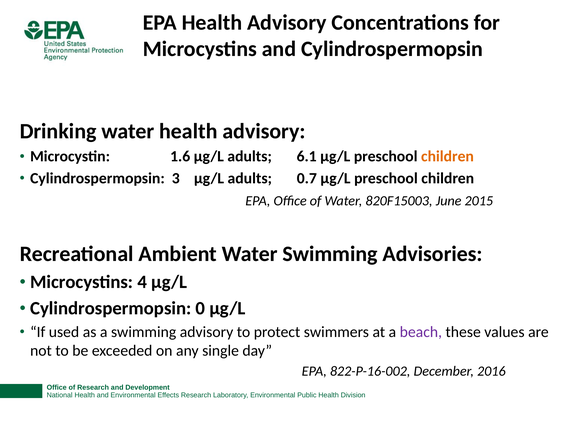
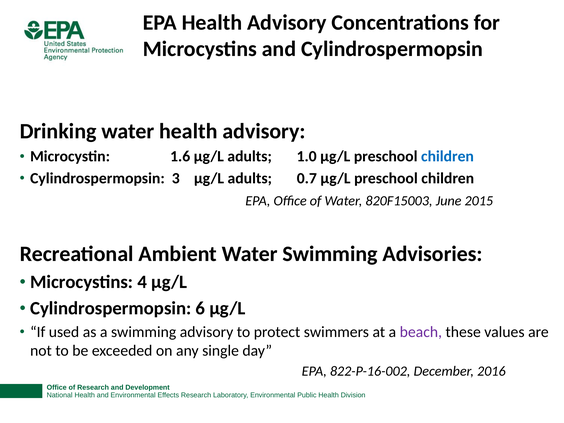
6.1: 6.1 -> 1.0
children at (447, 156) colour: orange -> blue
0: 0 -> 6
